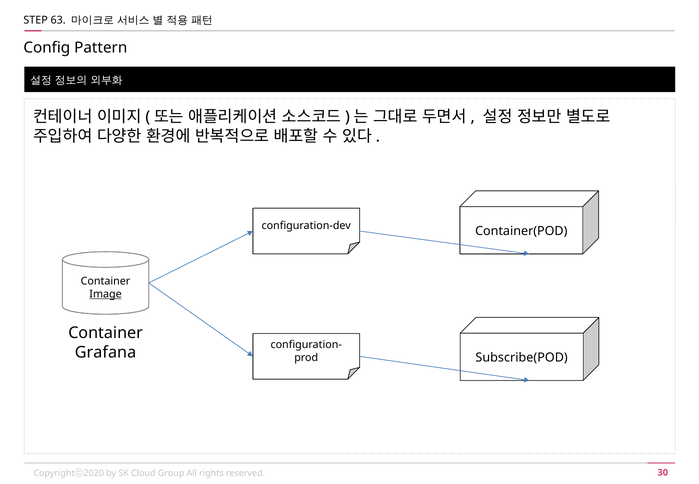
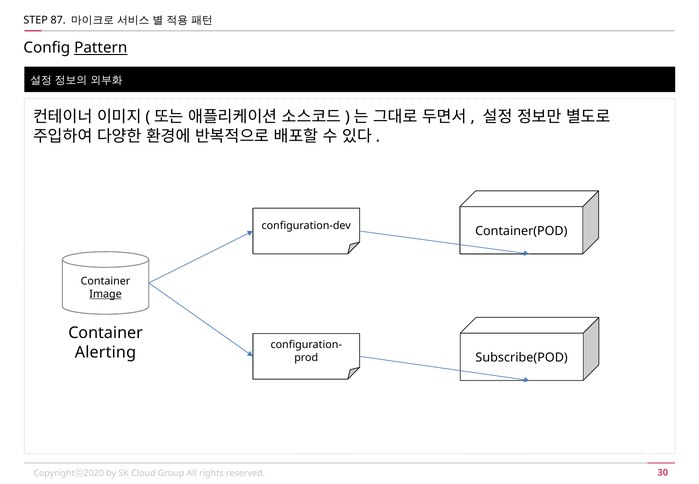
63: 63 -> 87
Pattern underline: none -> present
Grafana: Grafana -> Alerting
